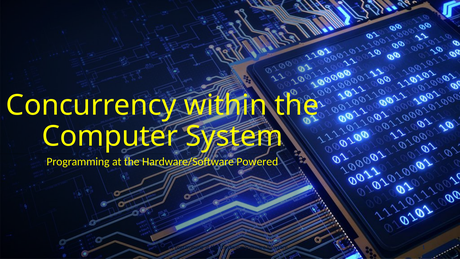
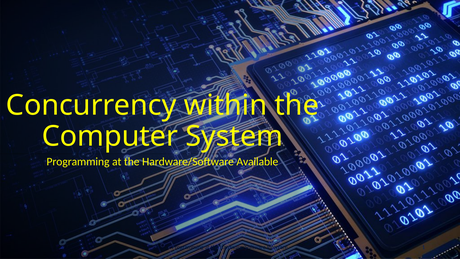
Powered: Powered -> Available
